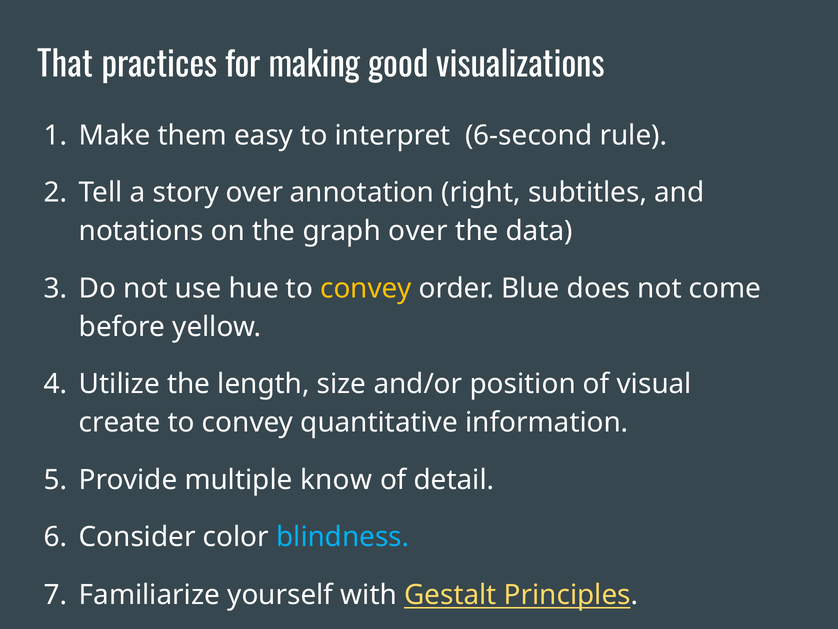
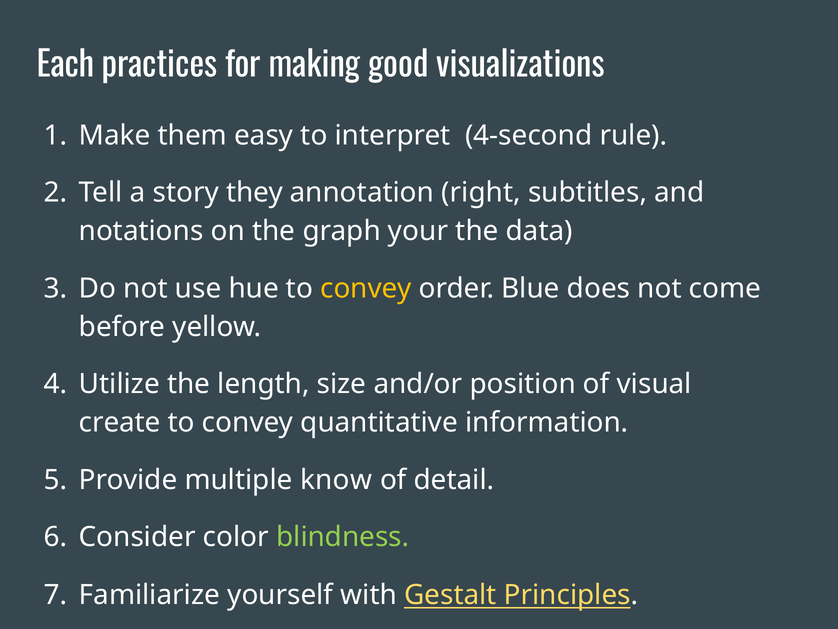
That: That -> Each
6-second: 6-second -> 4-second
story over: over -> they
graph over: over -> your
blindness colour: light blue -> light green
